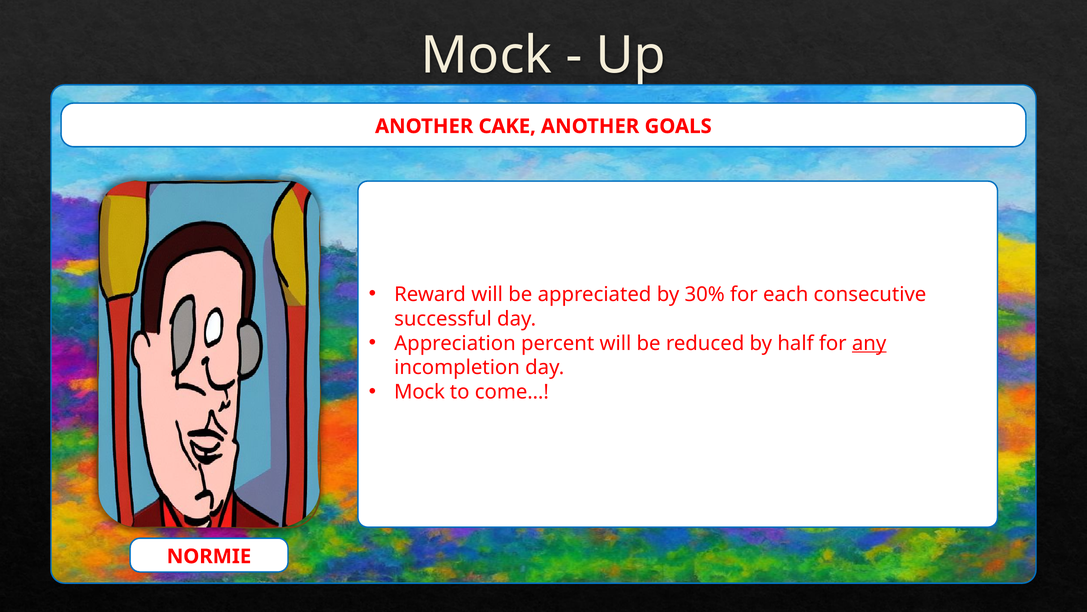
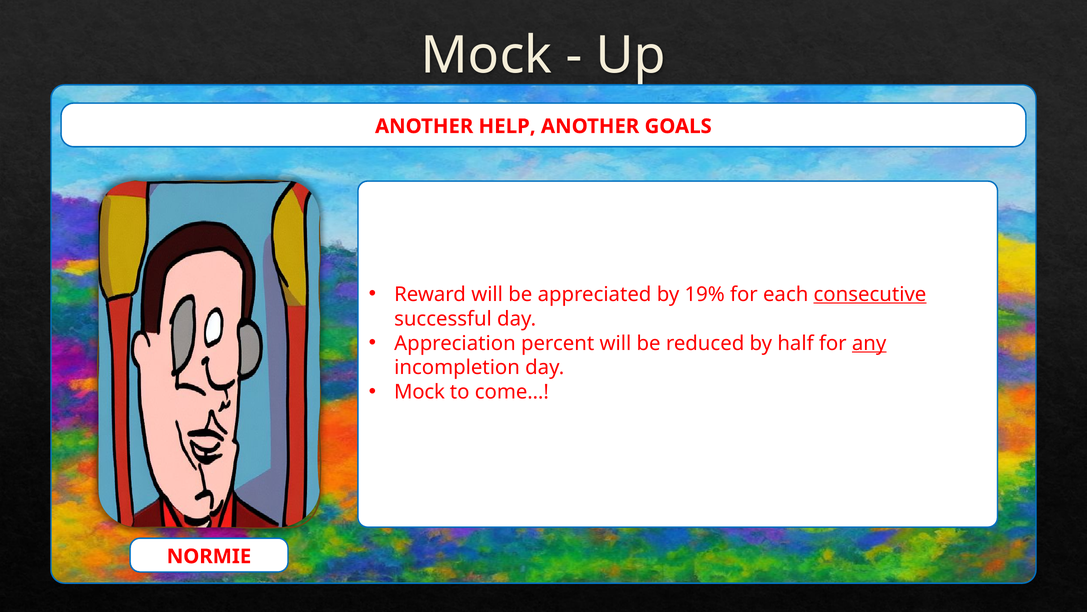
CAKE: CAKE -> HELP
30%: 30% -> 19%
consecutive underline: none -> present
